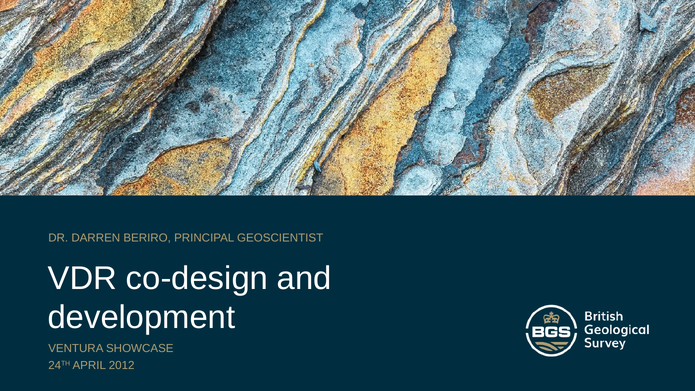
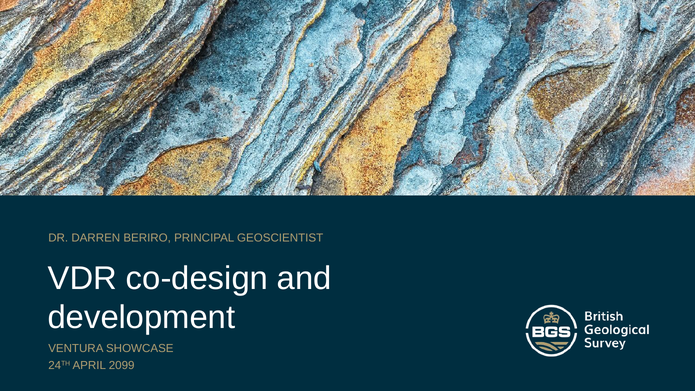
2012: 2012 -> 2099
